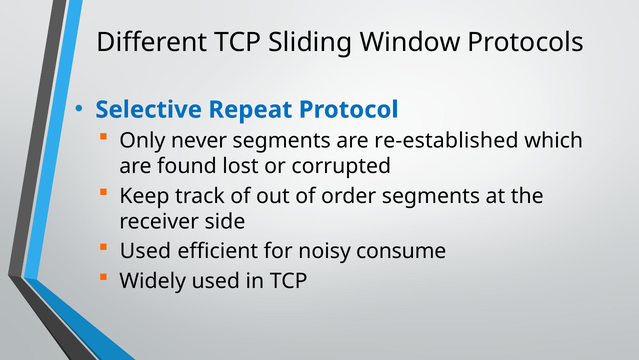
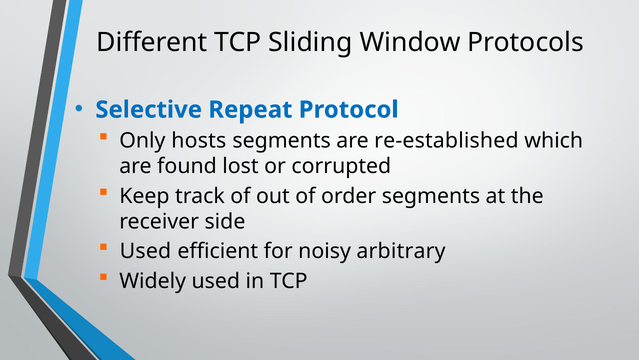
never: never -> hosts
consume: consume -> arbitrary
